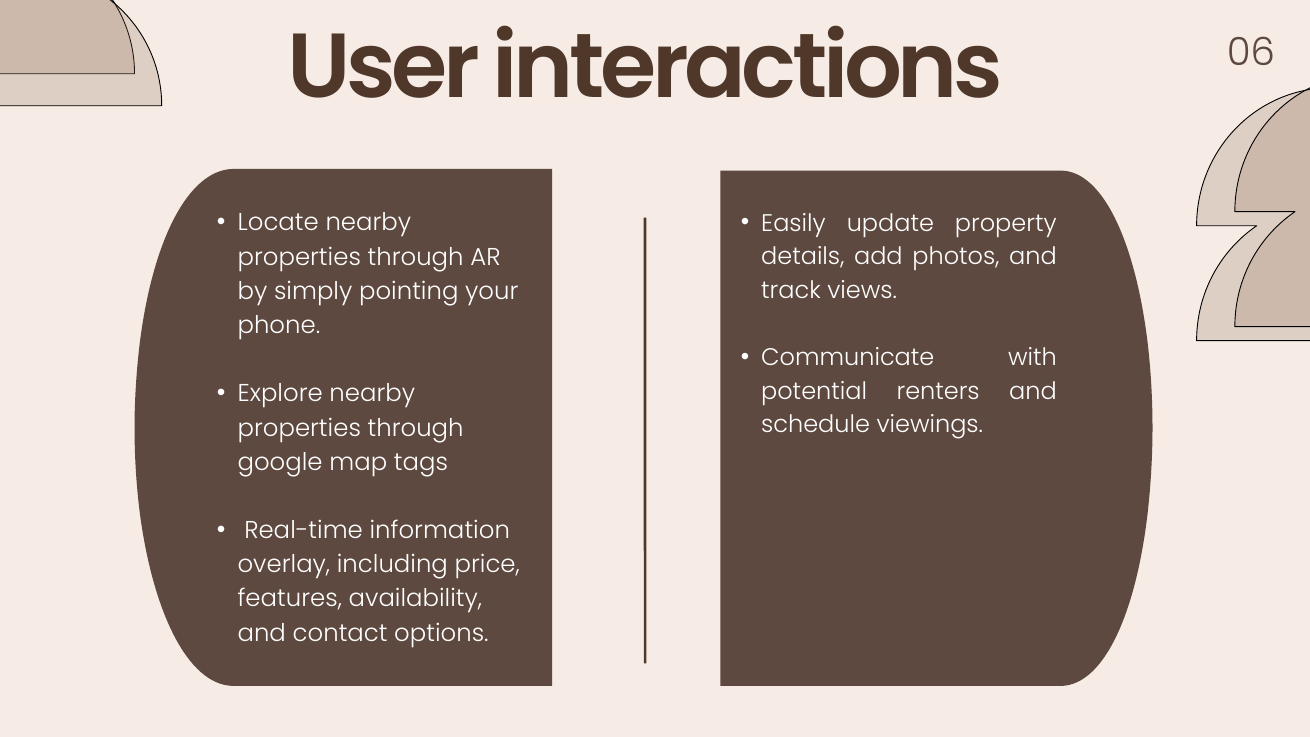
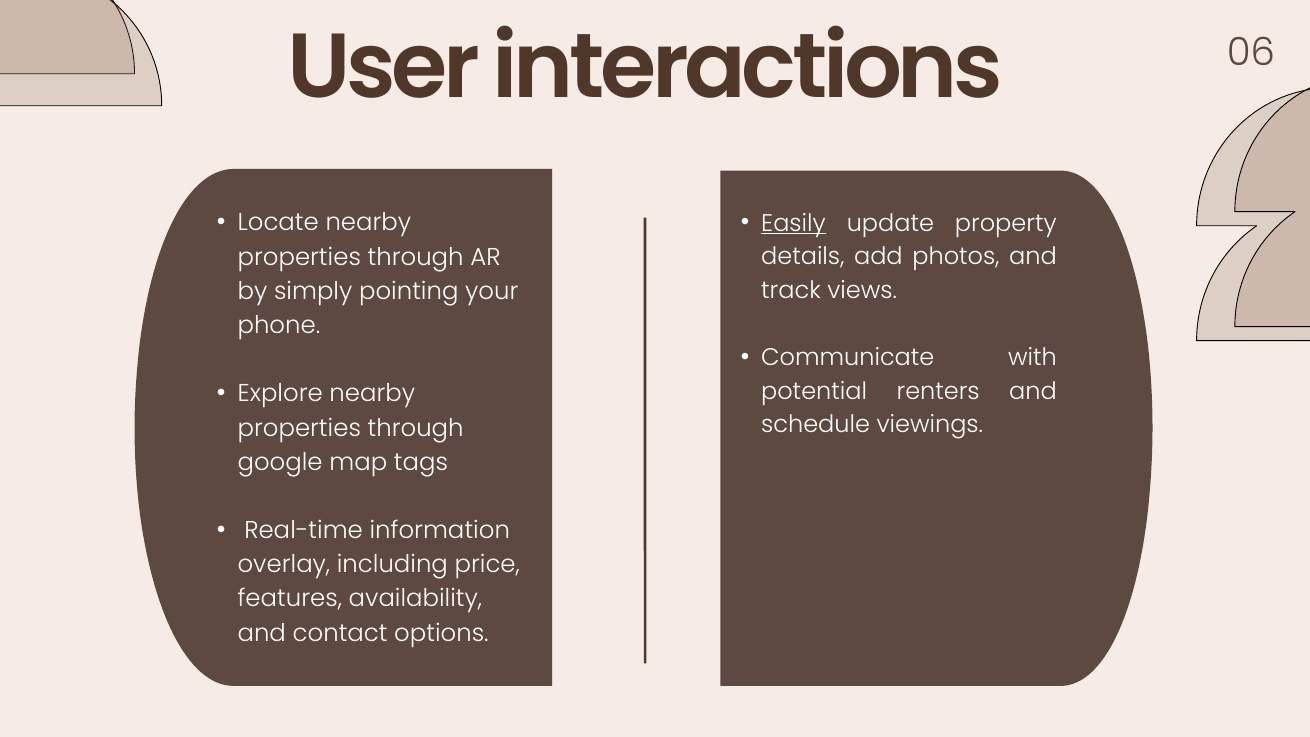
Easily underline: none -> present
